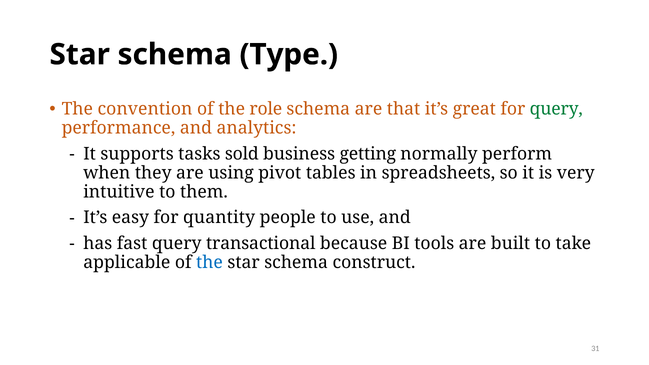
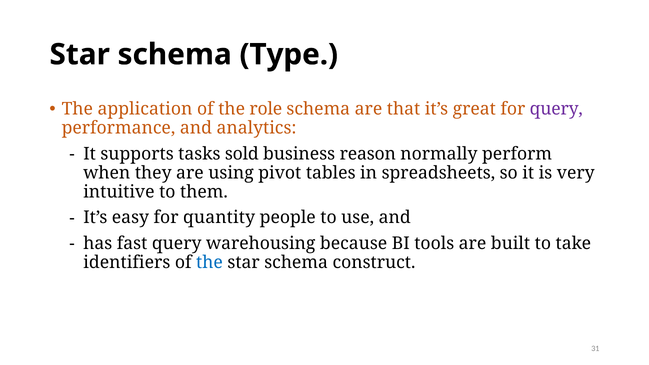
convention: convention -> application
query at (556, 109) colour: green -> purple
getting: getting -> reason
transactional: transactional -> warehousing
applicable: applicable -> identifiers
